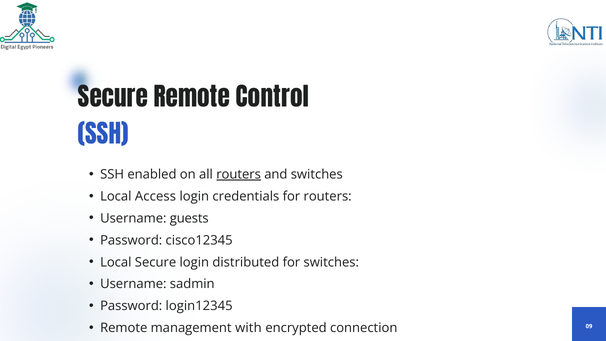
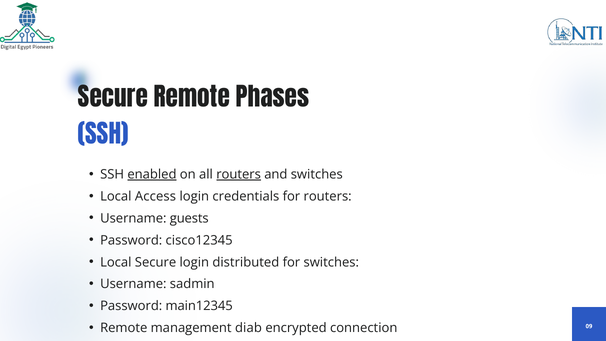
Control: Control -> Phases
enabled underline: none -> present
login12345: login12345 -> main12345
with: with -> diab
